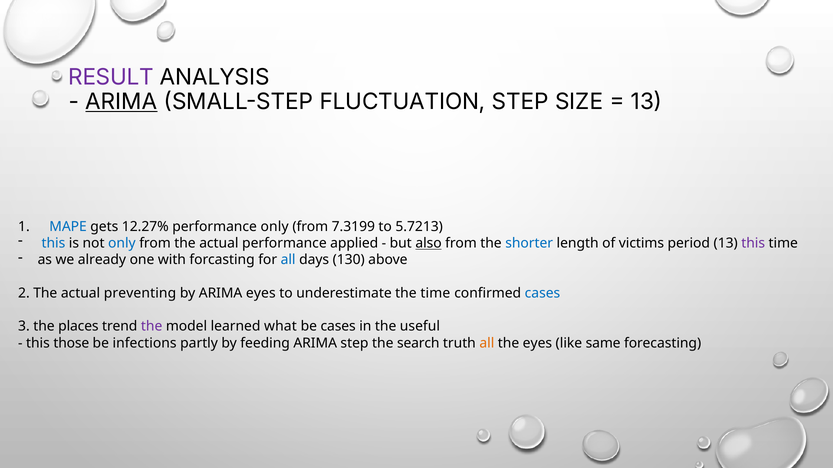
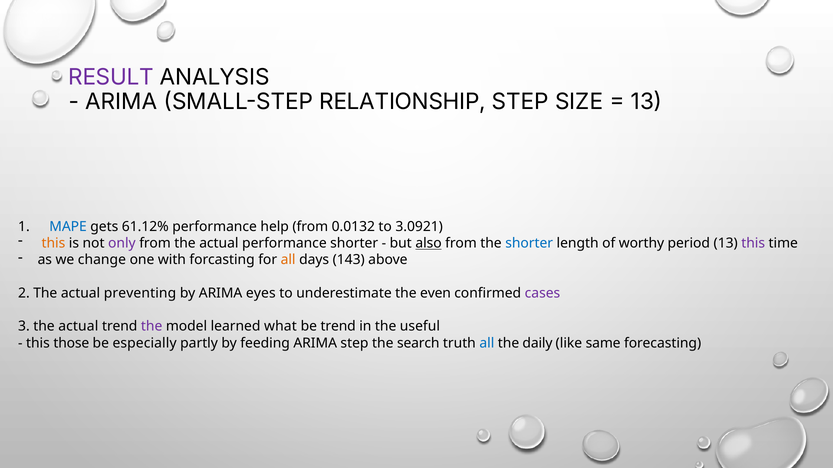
ARIMA at (121, 102) underline: present -> none
FLUCTUATION: FLUCTUATION -> RELATIONSHIP
12.27%: 12.27% -> 61.12%
performance only: only -> help
7.3199: 7.3199 -> 0.0132
5.7213: 5.7213 -> 3.0921
this at (53, 243) colour: blue -> orange
only at (122, 243) colour: blue -> purple
performance applied: applied -> shorter
victims: victims -> worthy
already: already -> change
all at (288, 260) colour: blue -> orange
130: 130 -> 143
the time: time -> even
cases at (542, 293) colour: blue -> purple
3 the places: places -> actual
be cases: cases -> trend
infections: infections -> especially
all at (487, 343) colour: orange -> blue
the eyes: eyes -> daily
